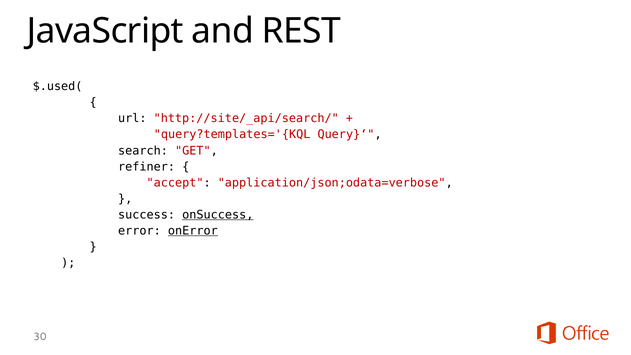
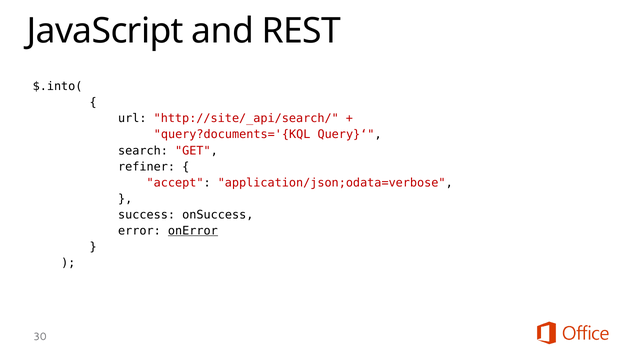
$.used(: $.used( -> $.into(
query?templates='{KQL: query?templates='{KQL -> query?documents='{KQL
onSuccess underline: present -> none
